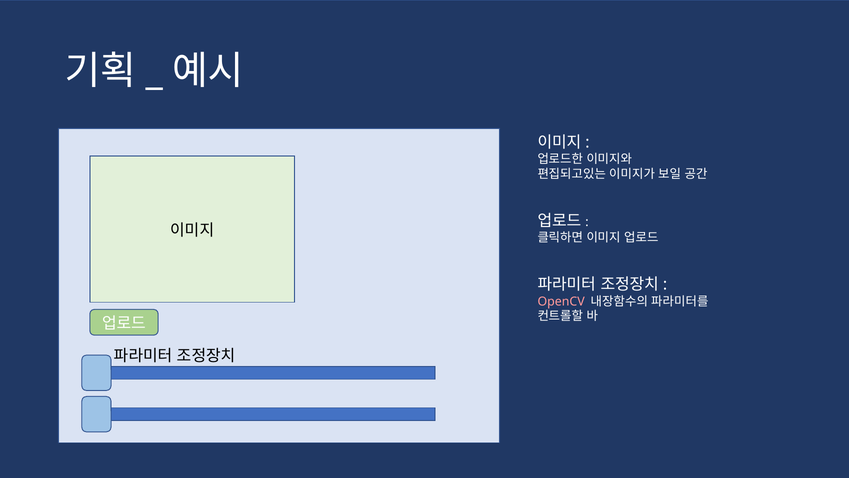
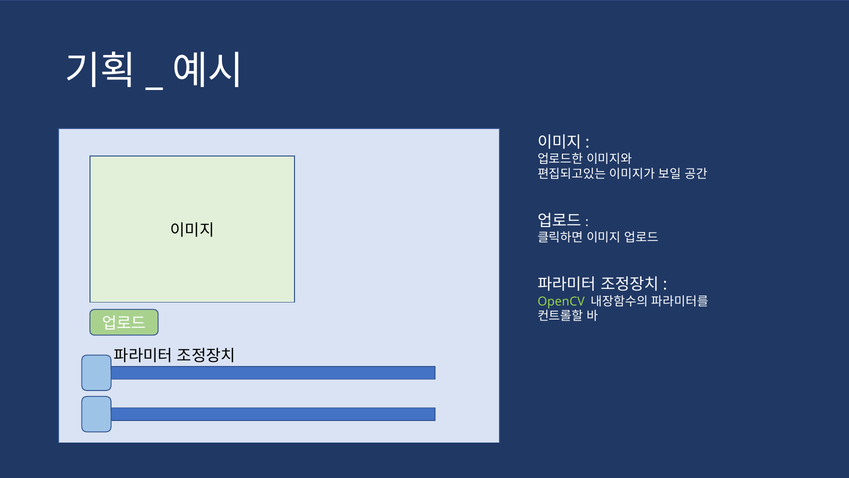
OpenCV colour: pink -> light green
